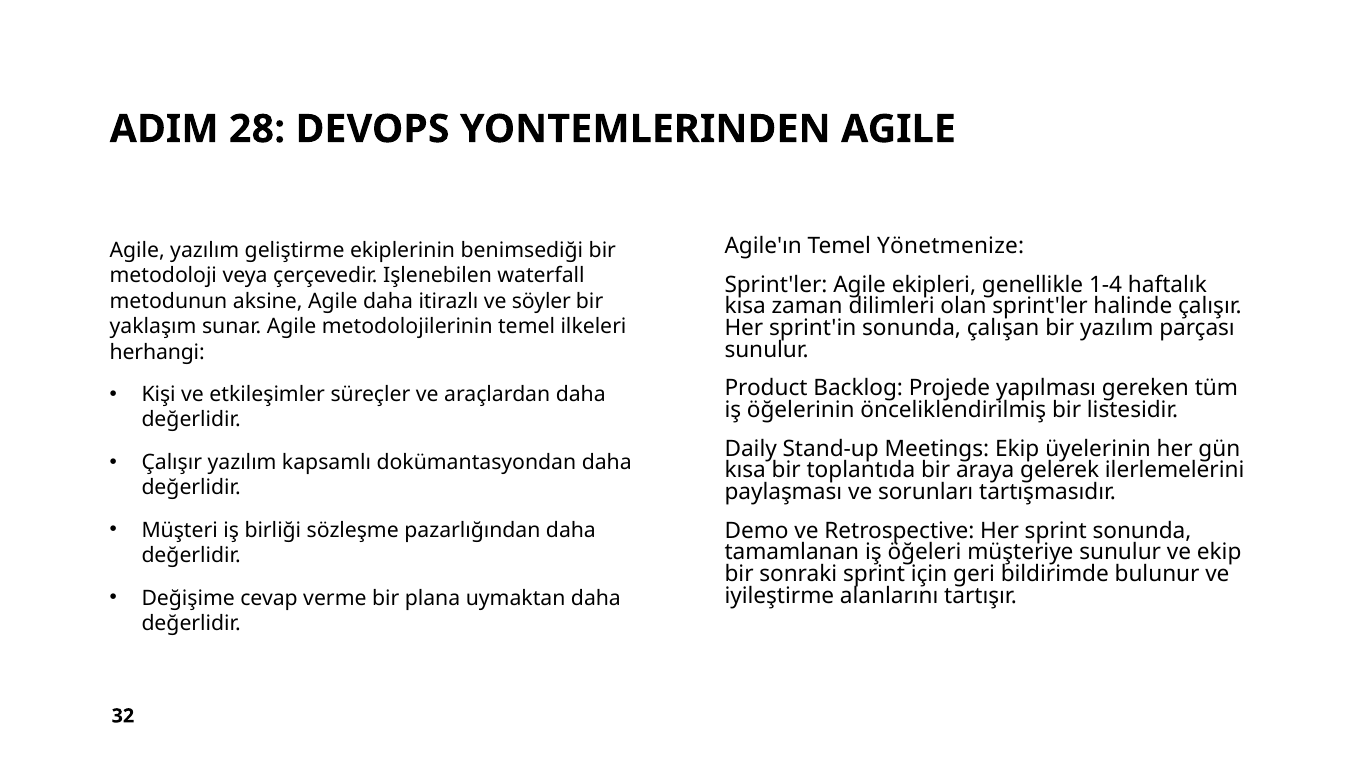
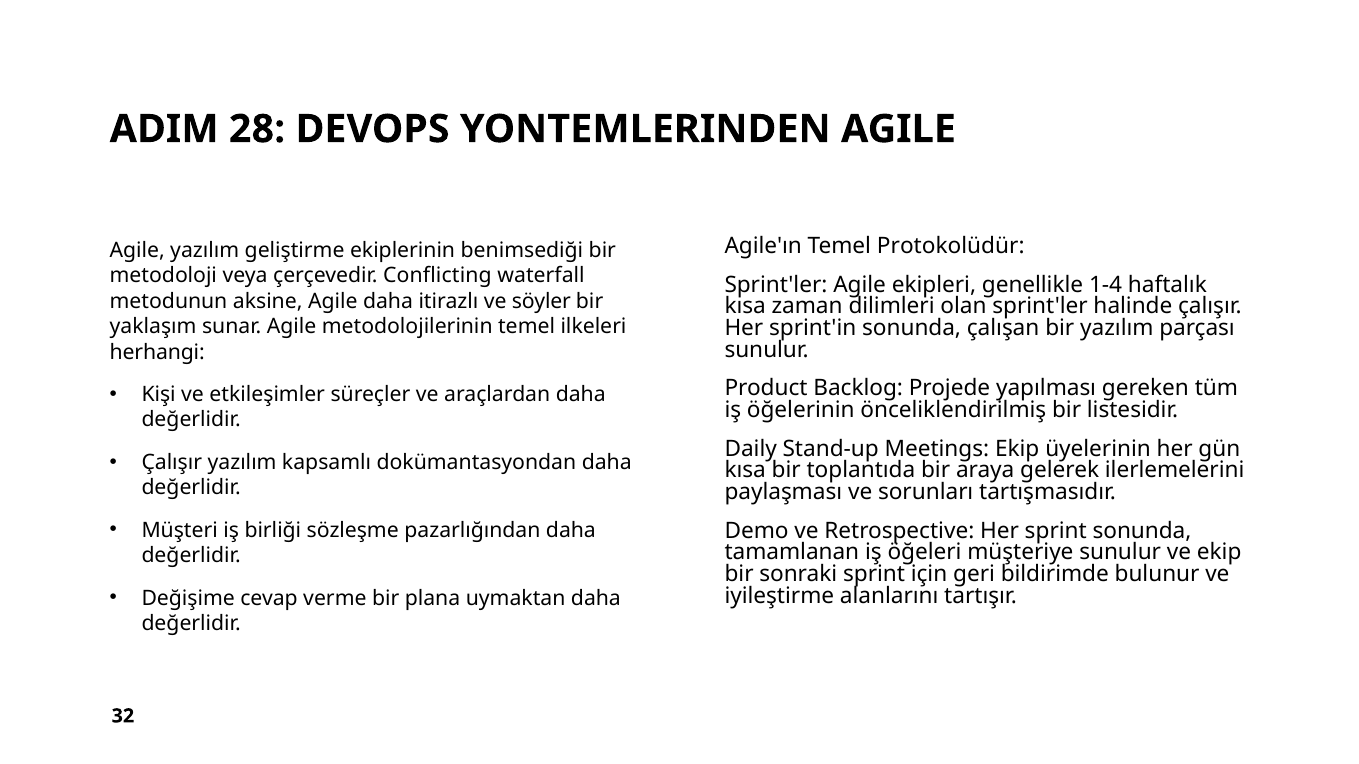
Yönetmenize: Yönetmenize -> Protokolüdür
Işlenebilen: Işlenebilen -> Conflicting
